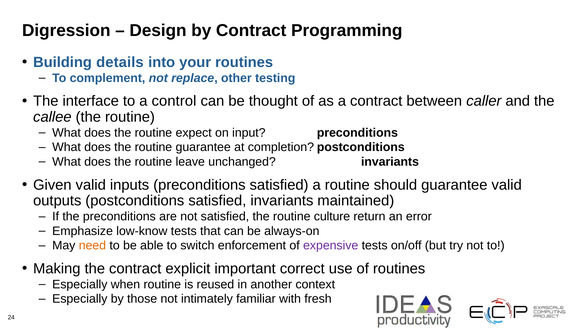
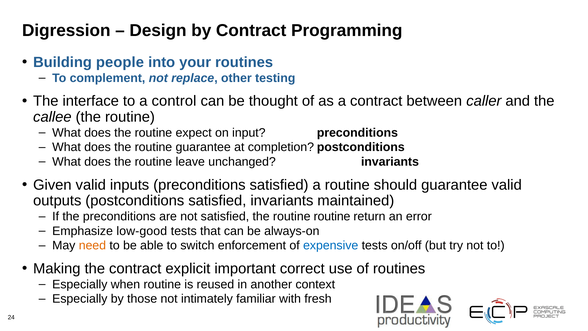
details: details -> people
routine culture: culture -> routine
low-know: low-know -> low-good
expensive colour: purple -> blue
